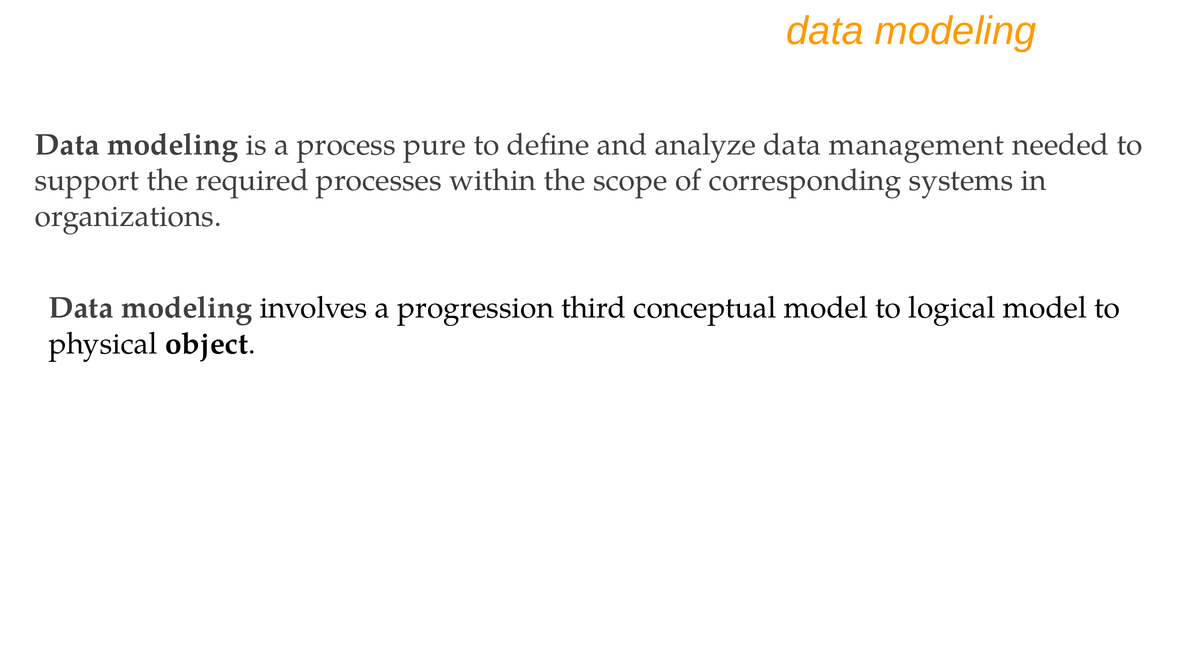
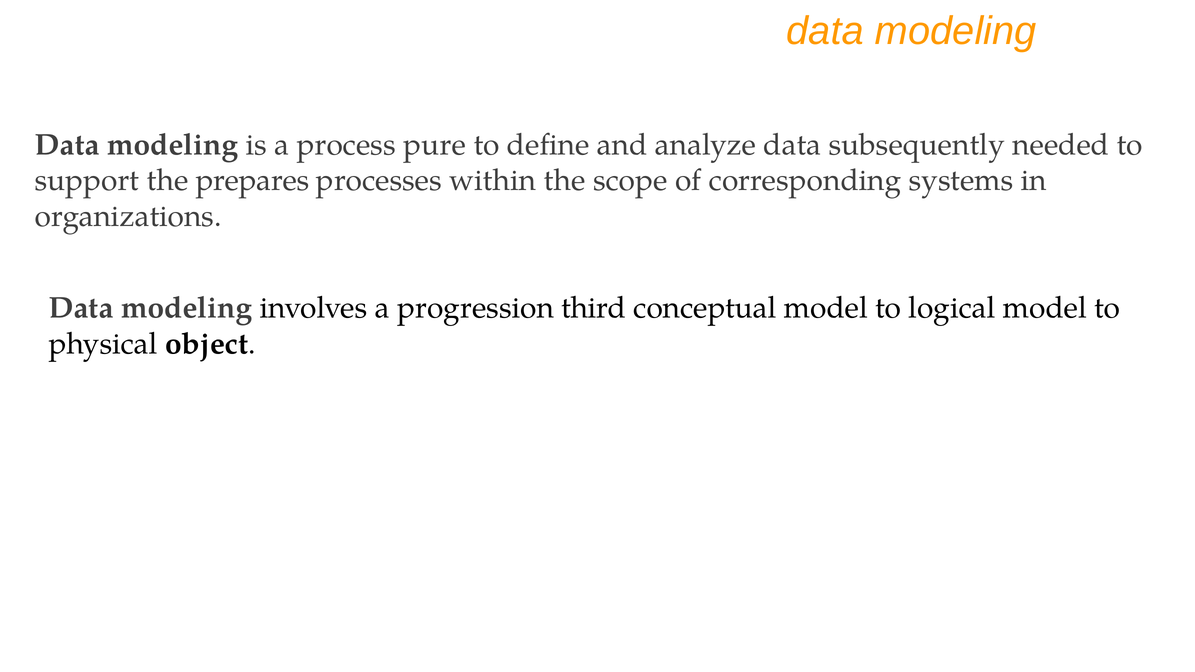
management: management -> subsequently
required: required -> prepares
